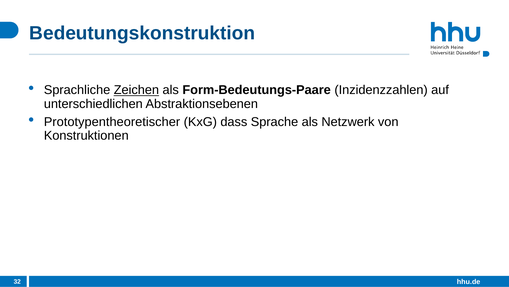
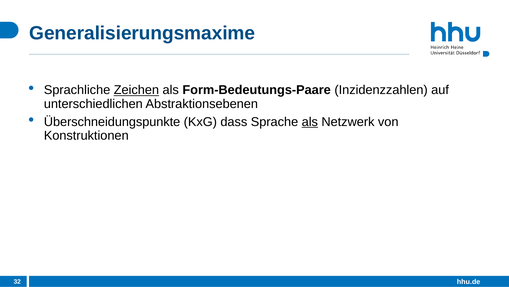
Bedeutungskonstruktion: Bedeutungskonstruktion -> Generalisierungsmaxime
Prototypentheoretischer: Prototypentheoretischer -> Überschneidungspunkte
als at (310, 122) underline: none -> present
